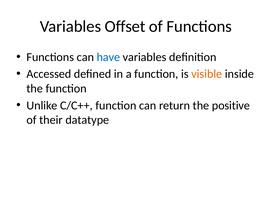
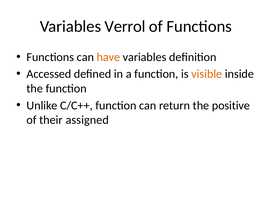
Offset: Offset -> Verrol
have colour: blue -> orange
datatype: datatype -> assigned
